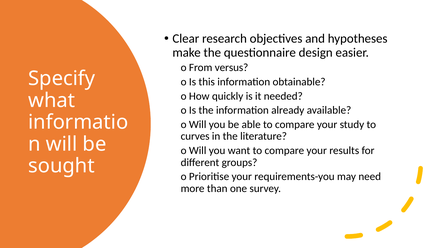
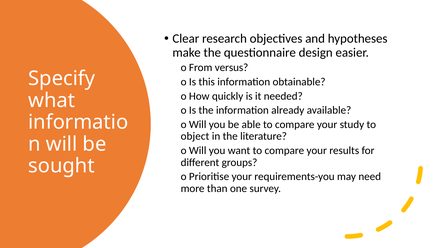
curves: curves -> object
